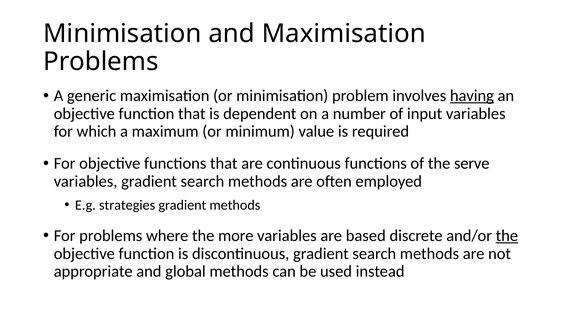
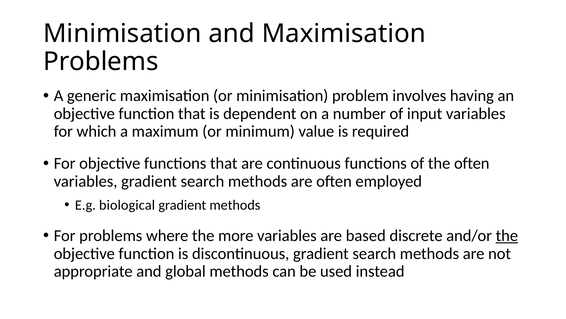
having underline: present -> none
the serve: serve -> often
strategies: strategies -> biological
